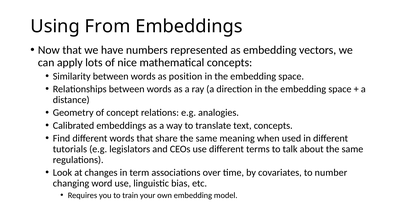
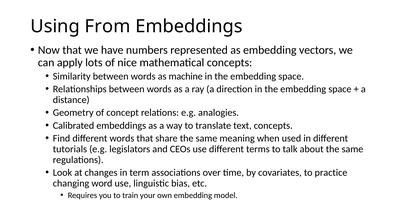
position: position -> machine
number: number -> practice
